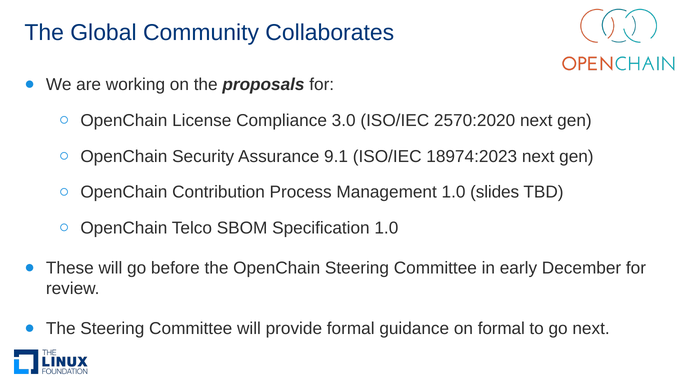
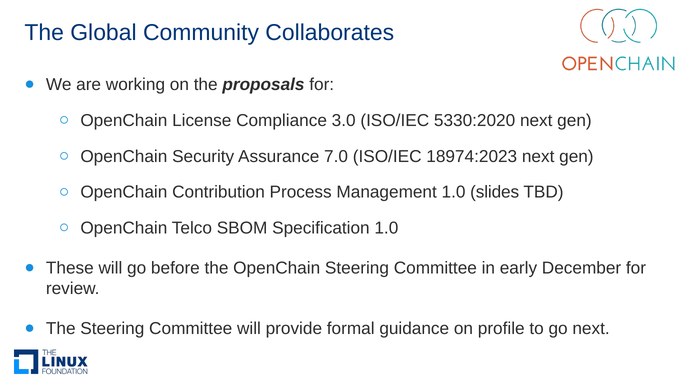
2570:2020: 2570:2020 -> 5330:2020
9.1: 9.1 -> 7.0
on formal: formal -> profile
